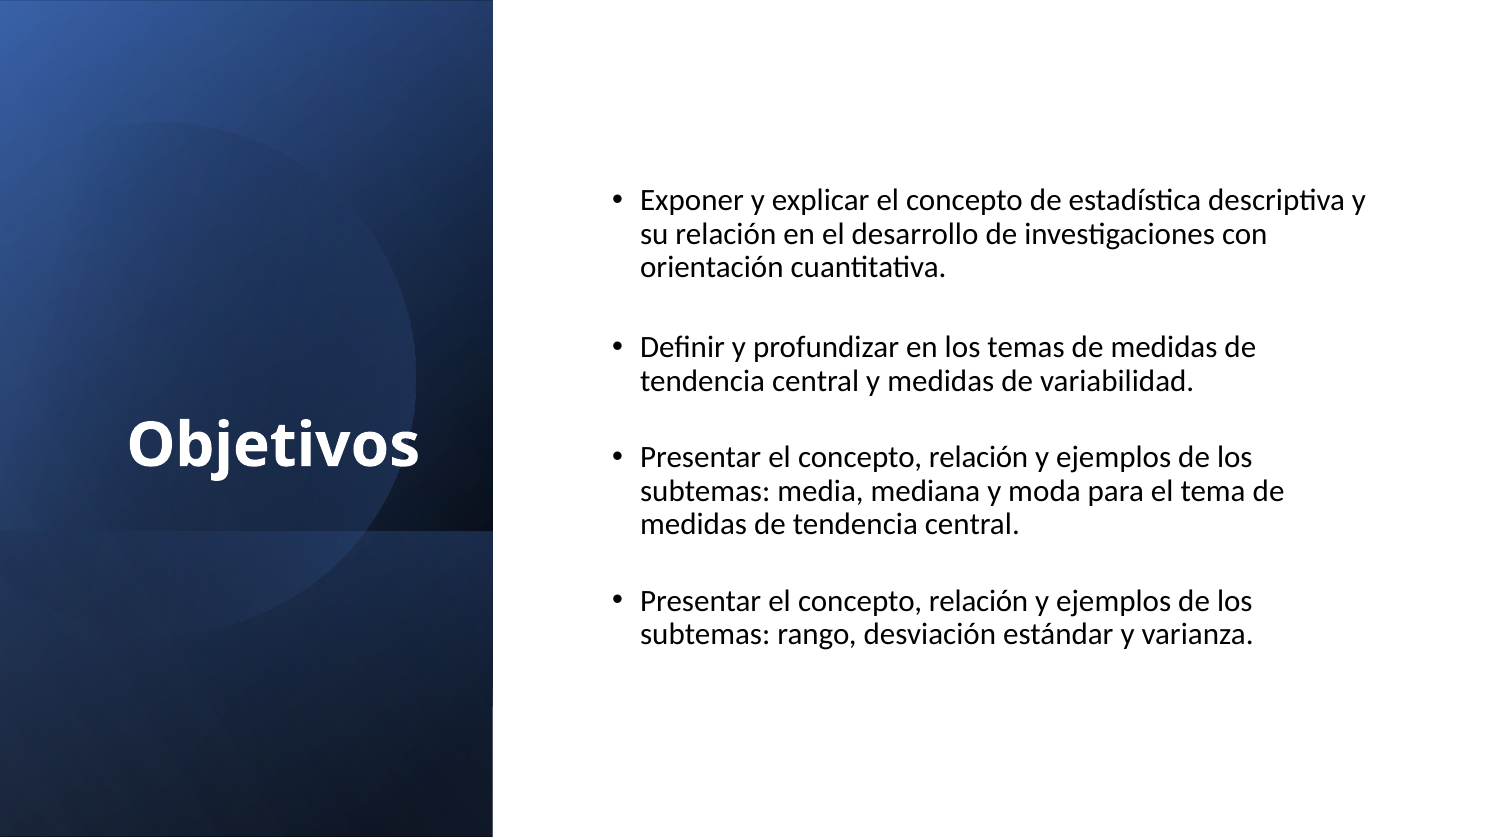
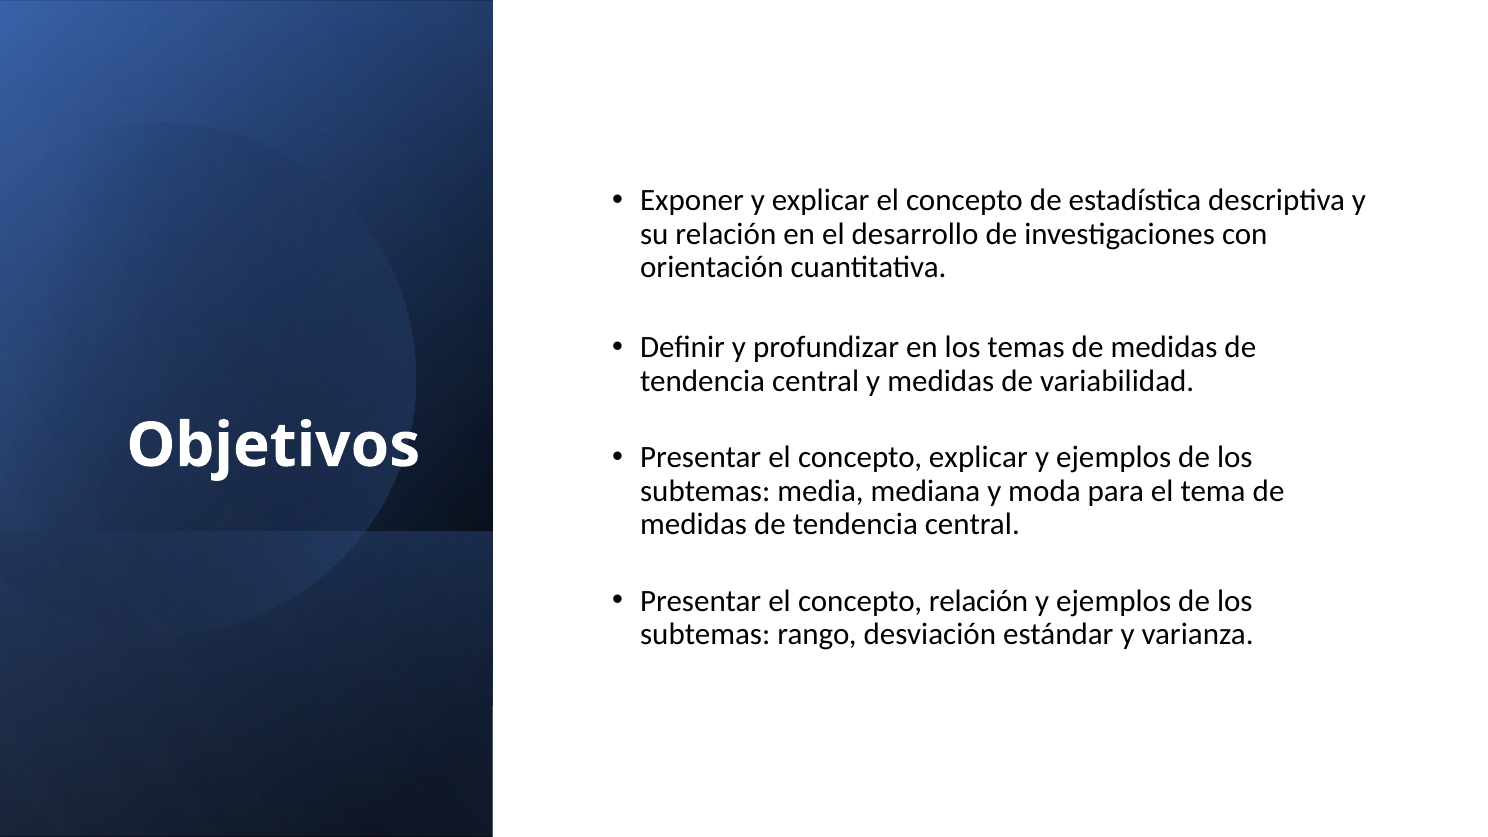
relación at (979, 458): relación -> explicar
